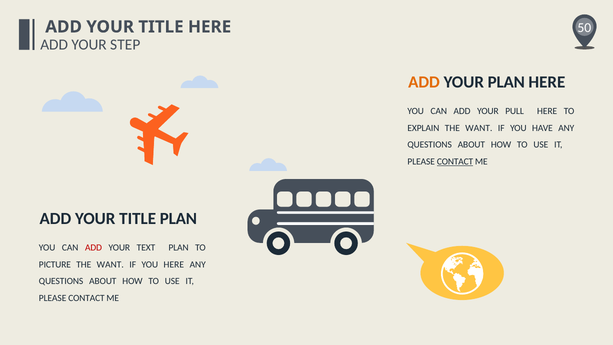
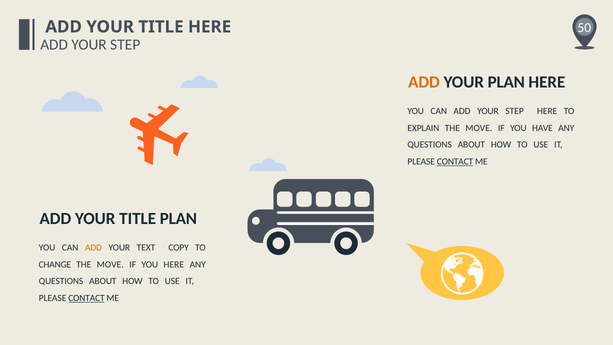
CAN ADD YOUR PULL: PULL -> STEP
EXPLAIN THE WANT: WANT -> MOVE
ADD at (94, 247) colour: red -> orange
TEXT PLAN: PLAN -> COPY
PICTURE: PICTURE -> CHANGE
WANT at (110, 264): WANT -> MOVE
CONTACT at (86, 298) underline: none -> present
